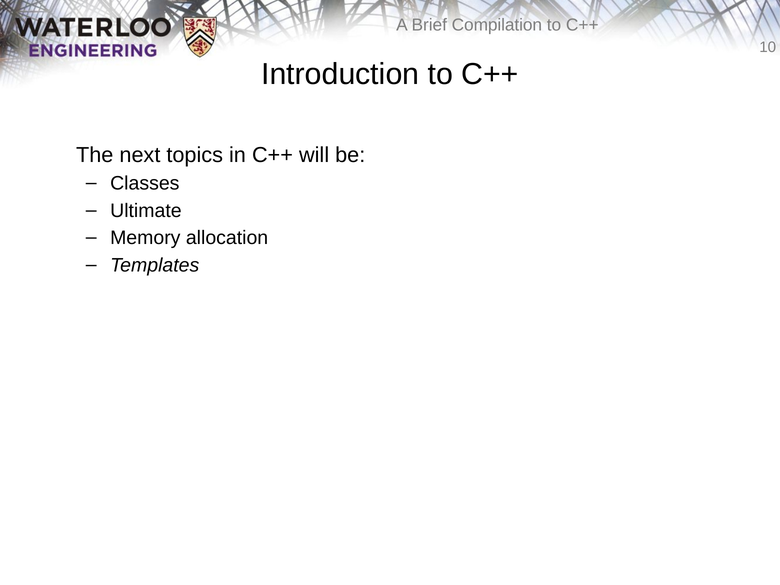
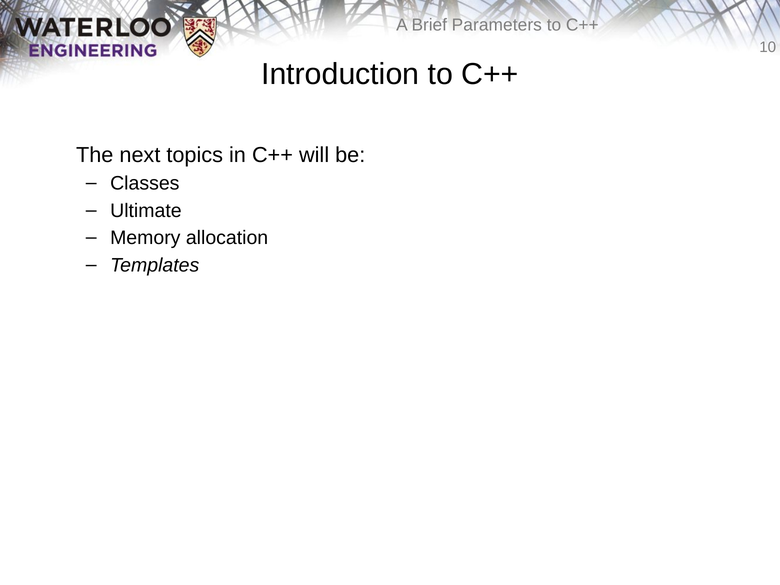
Compilation: Compilation -> Parameters
